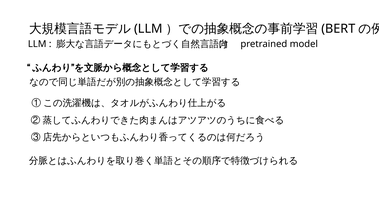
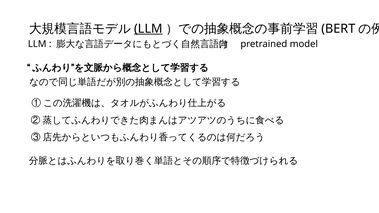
LLM at (148, 29) underline: none -> present
